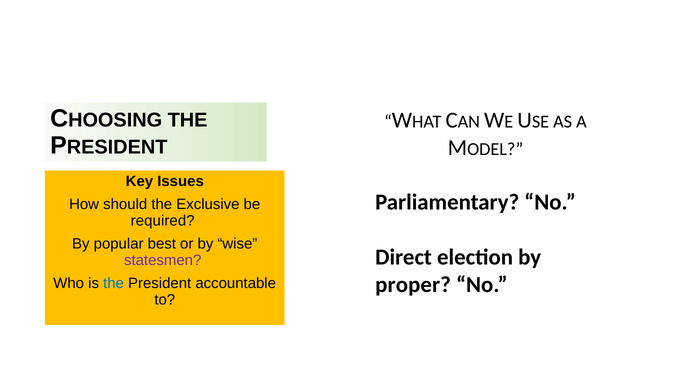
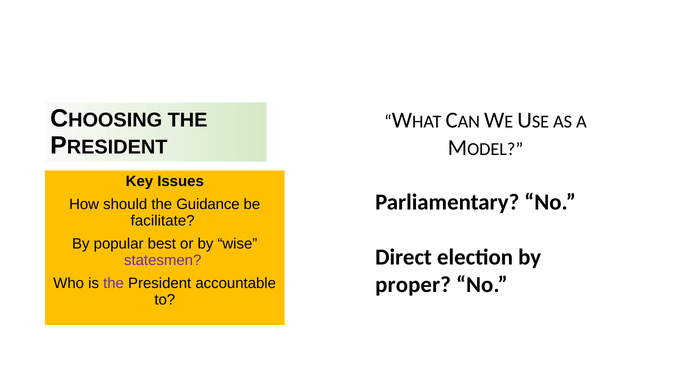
Exclusive: Exclusive -> Guidance
required: required -> facilitate
the at (114, 283) colour: blue -> purple
